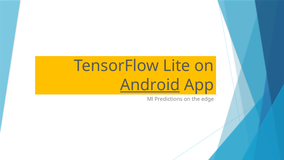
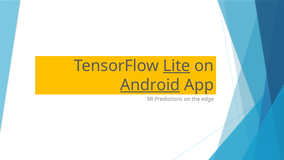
Lite underline: none -> present
